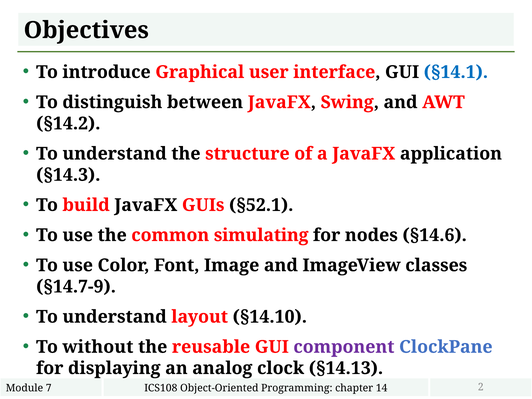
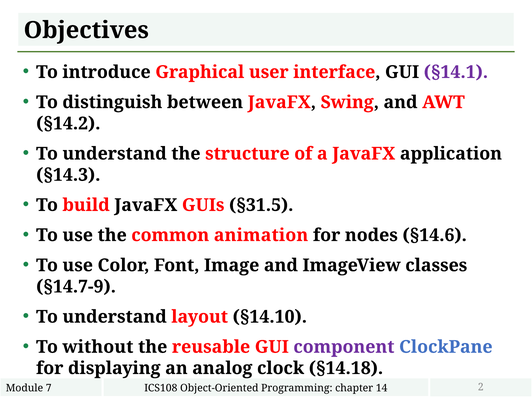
§14.1 colour: blue -> purple
§52.1: §52.1 -> §31.5
simulating: simulating -> animation
§14.13: §14.13 -> §14.18
